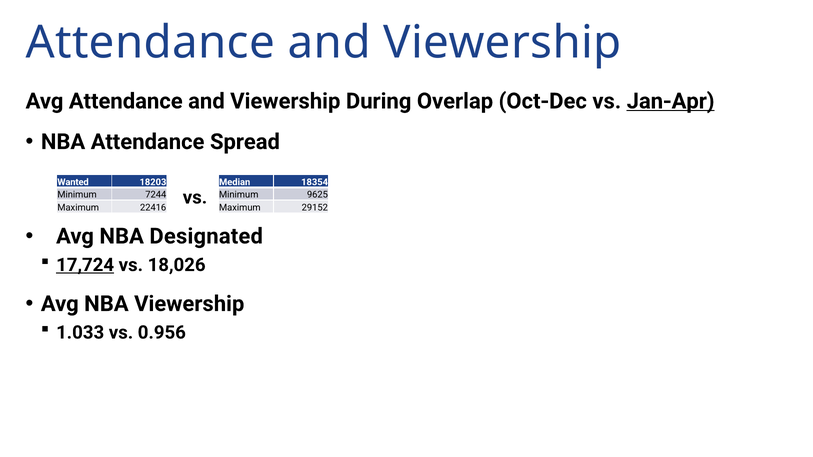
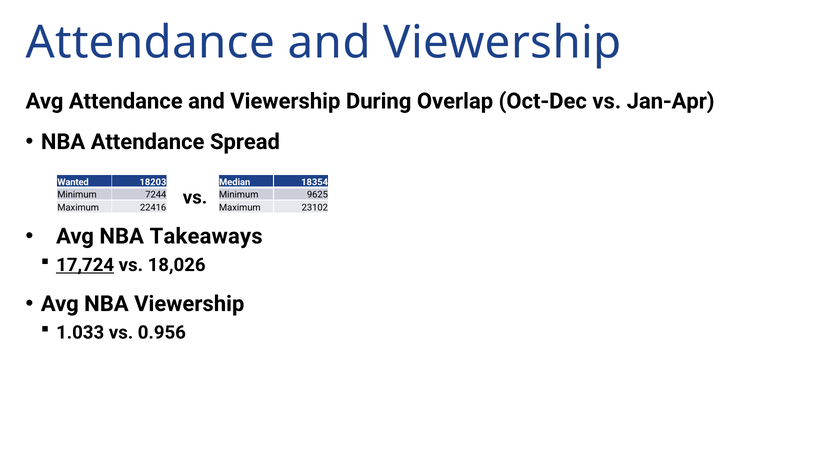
Jan-Apr underline: present -> none
29152: 29152 -> 23102
Designated: Designated -> Takeaways
